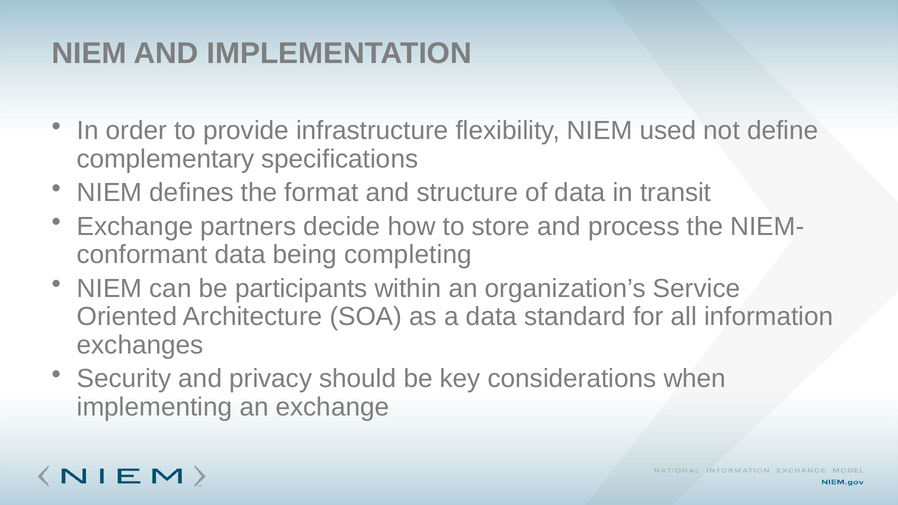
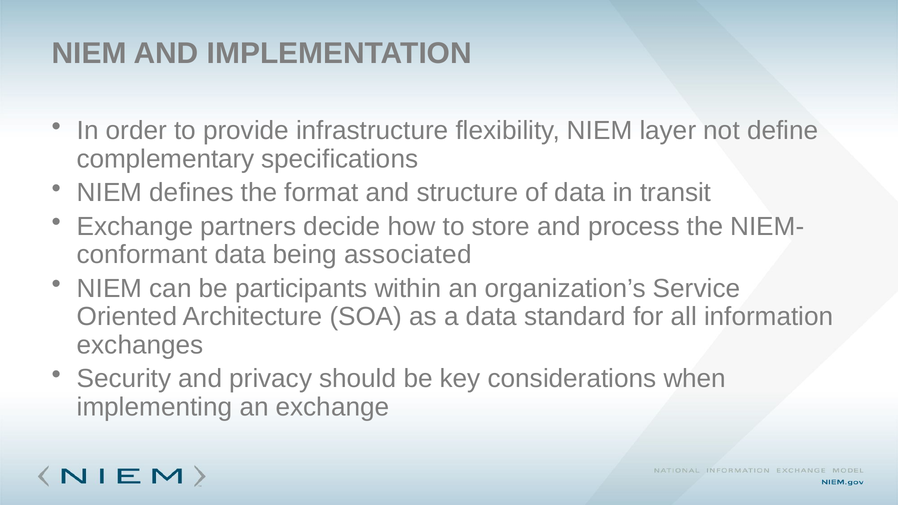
used: used -> layer
completing: completing -> associated
